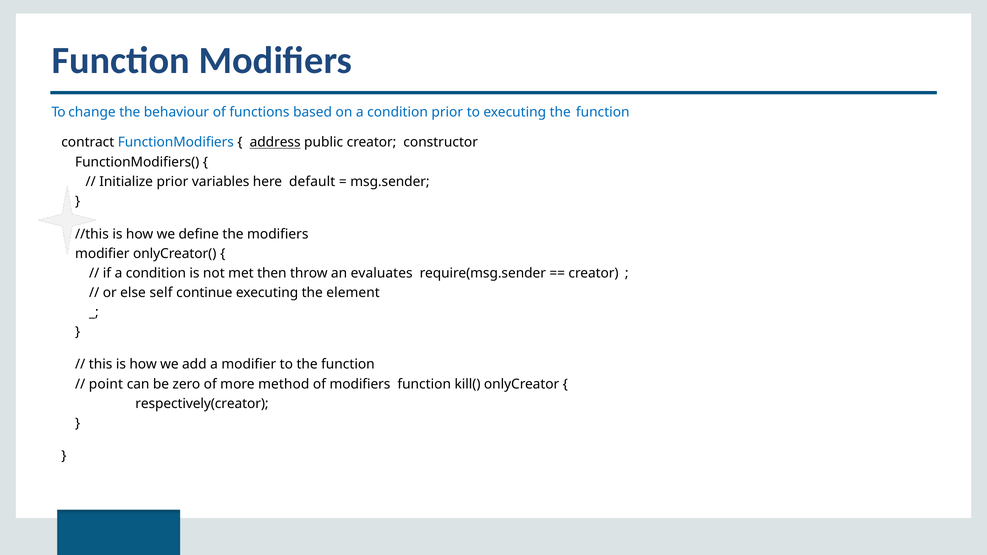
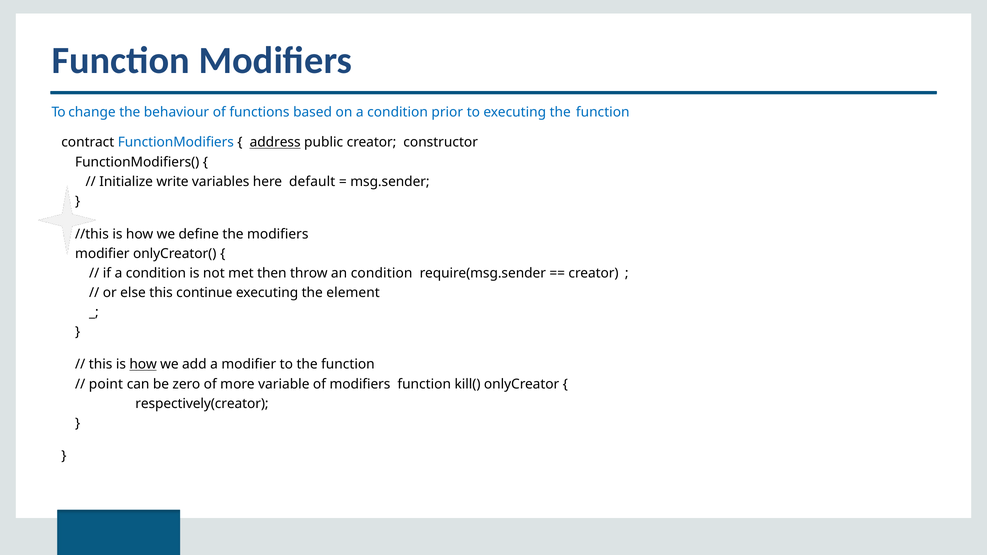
Initialize prior: prior -> write
an evaluates: evaluates -> condition
else self: self -> this
how at (143, 365) underline: none -> present
method: method -> variable
